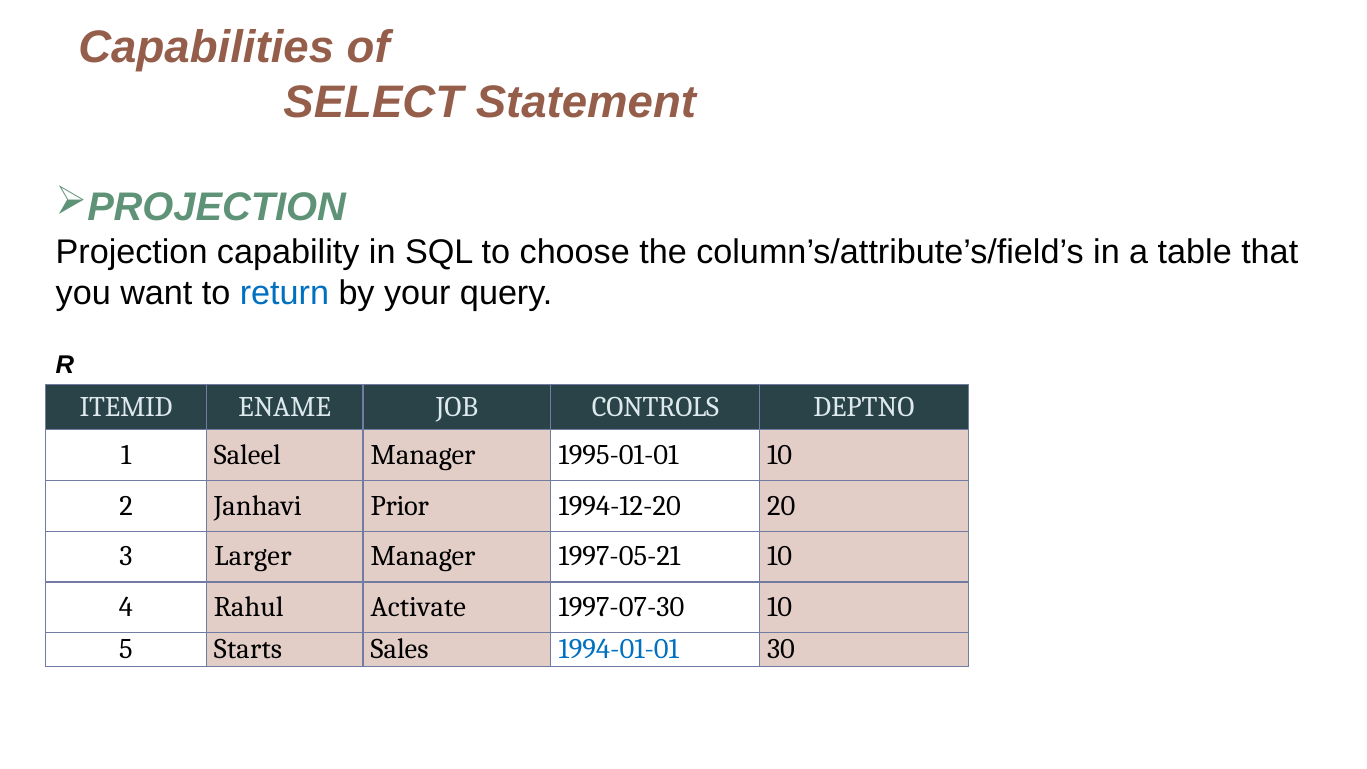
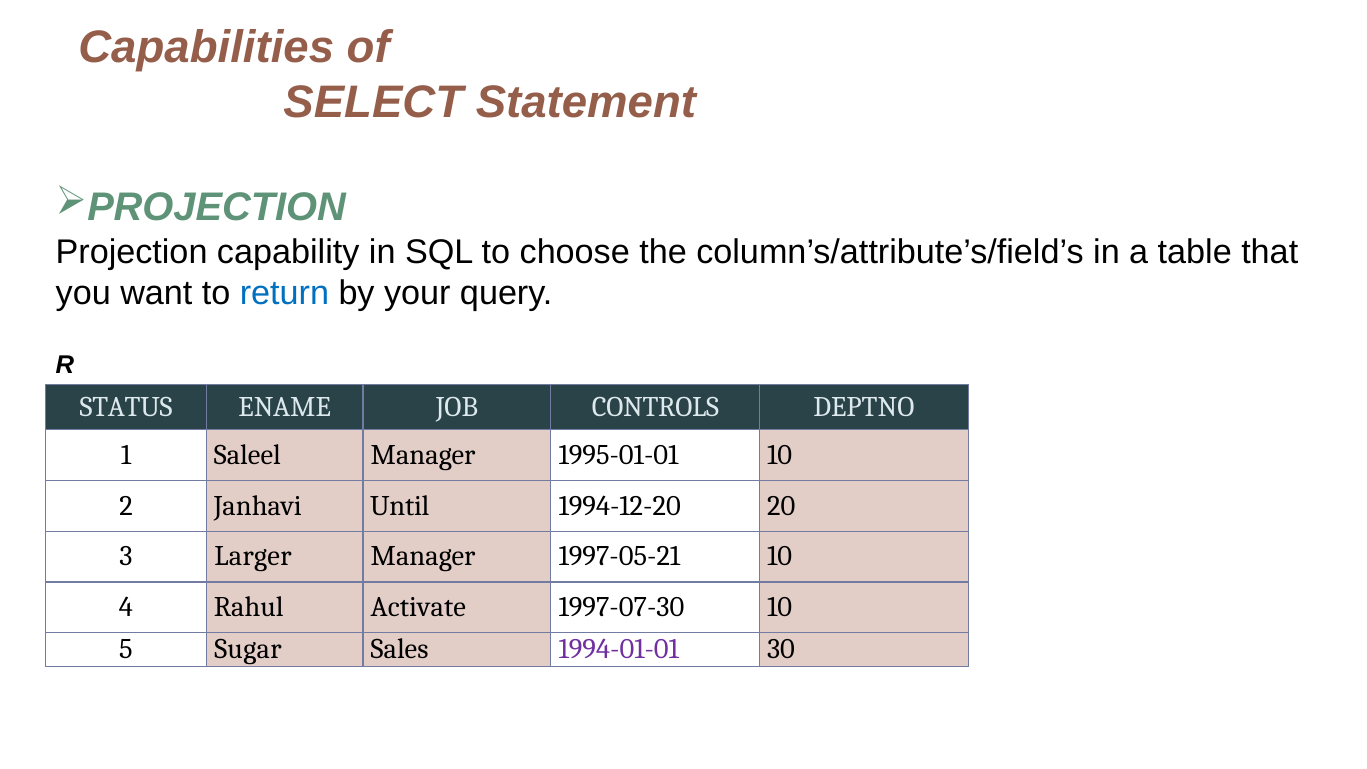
ITEMID: ITEMID -> STATUS
Prior: Prior -> Until
Starts: Starts -> Sugar
1994-01-01 colour: blue -> purple
